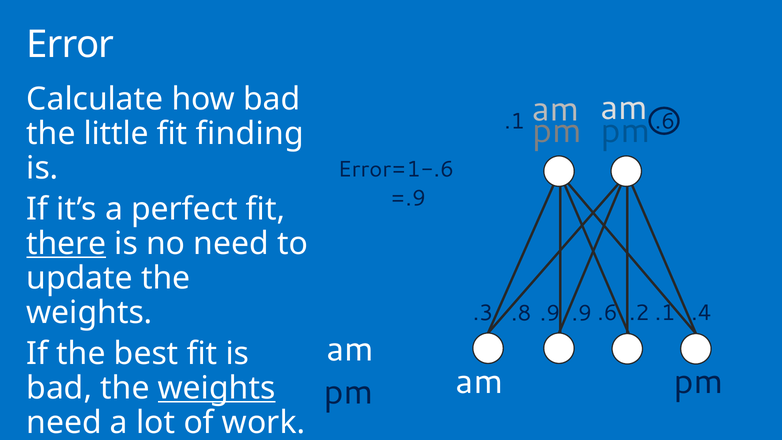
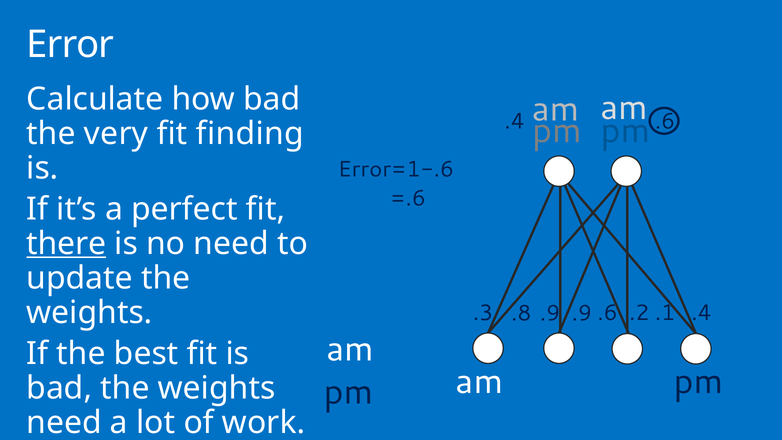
.1 at (515, 121): .1 -> .4
little: little -> very
=.9: =.9 -> =.6
weights at (217, 388) underline: present -> none
